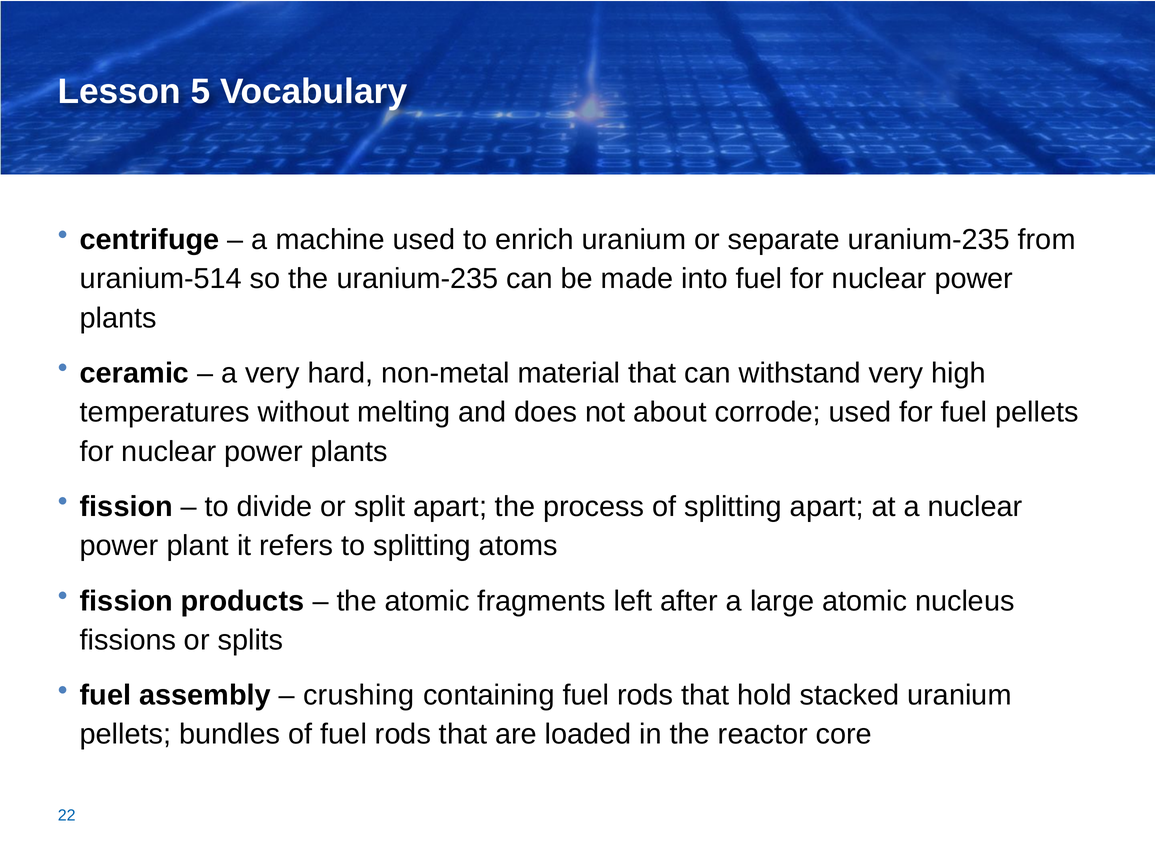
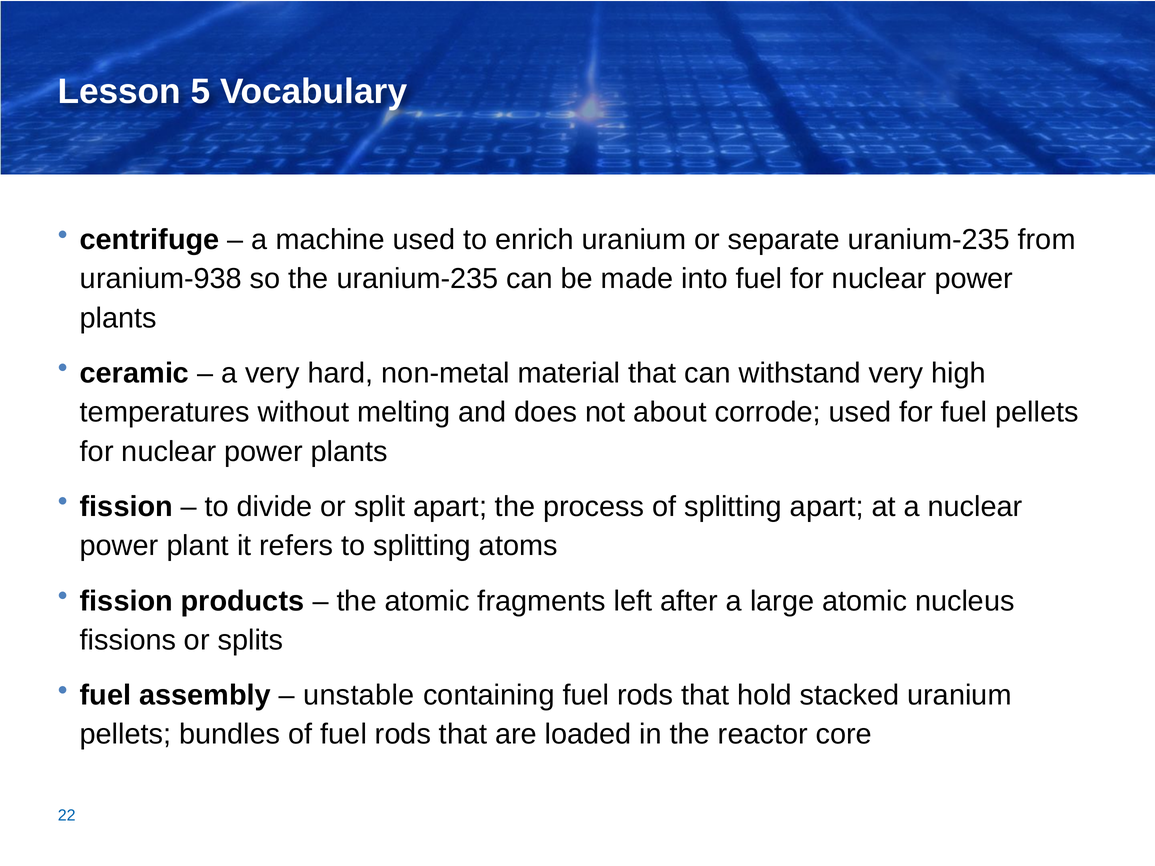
uranium-514: uranium-514 -> uranium-938
crushing: crushing -> unstable
